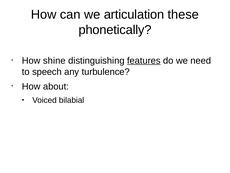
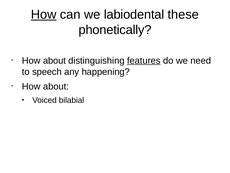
How at (44, 15) underline: none -> present
articulation: articulation -> labiodental
shine at (54, 60): shine -> about
turbulence: turbulence -> happening
